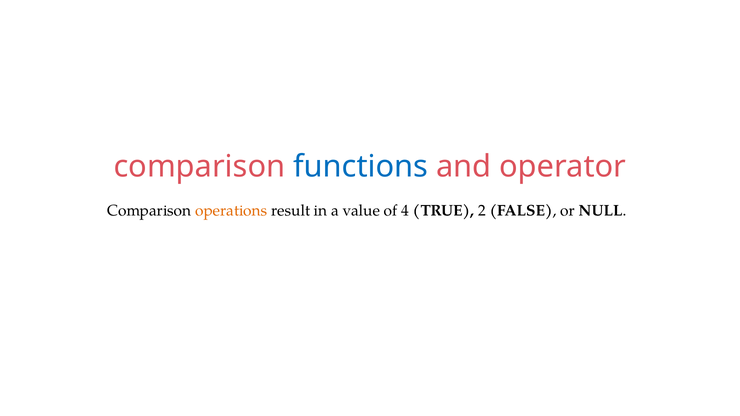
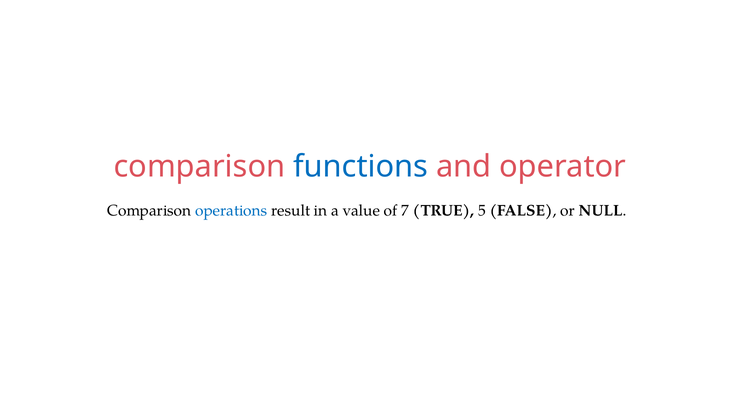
operations colour: orange -> blue
4: 4 -> 7
2: 2 -> 5
